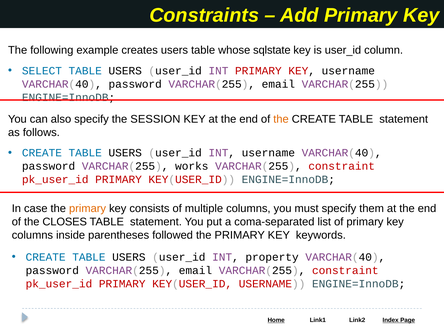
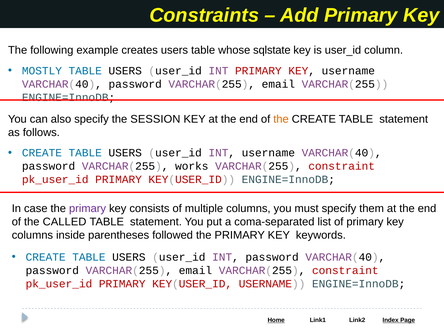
SELECT: SELECT -> MOSTLY
primary at (88, 208) colour: orange -> purple
CLOSES: CLOSES -> CALLED
INT property: property -> password
